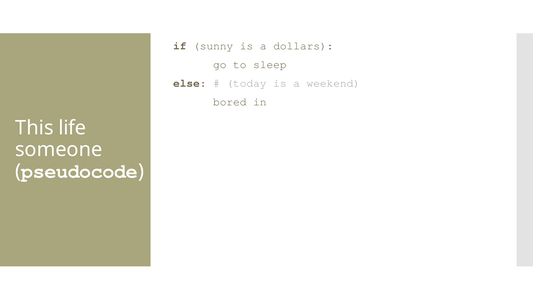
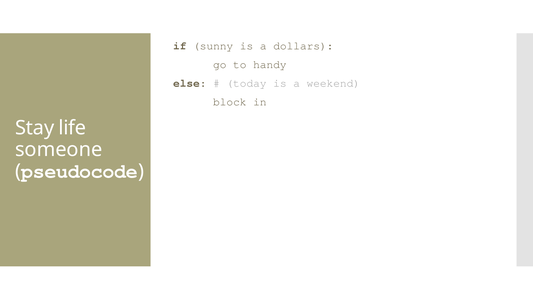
sleep: sleep -> handy
bored: bored -> block
This: This -> Stay
